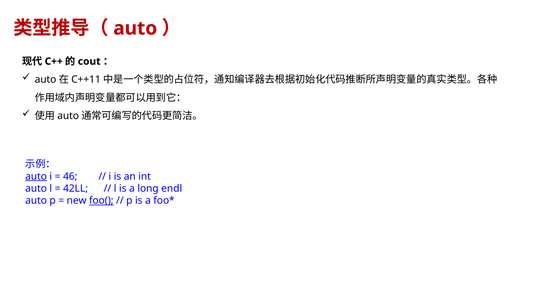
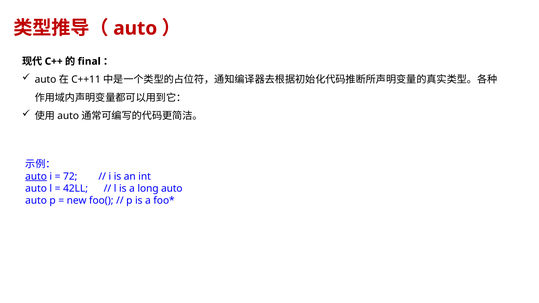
cout: cout -> final
46: 46 -> 72
long endl: endl -> auto
foo( underline: present -> none
